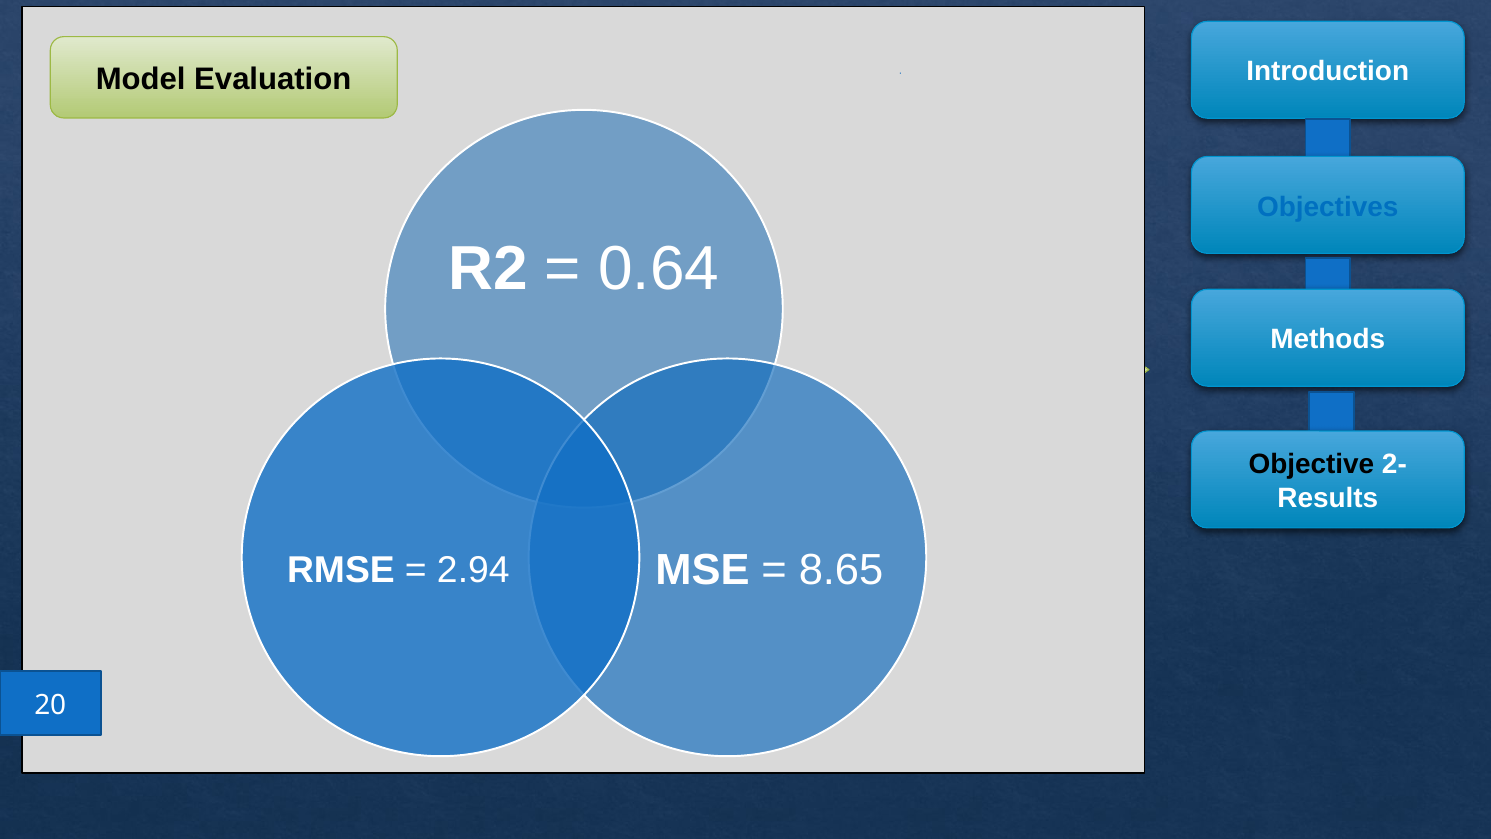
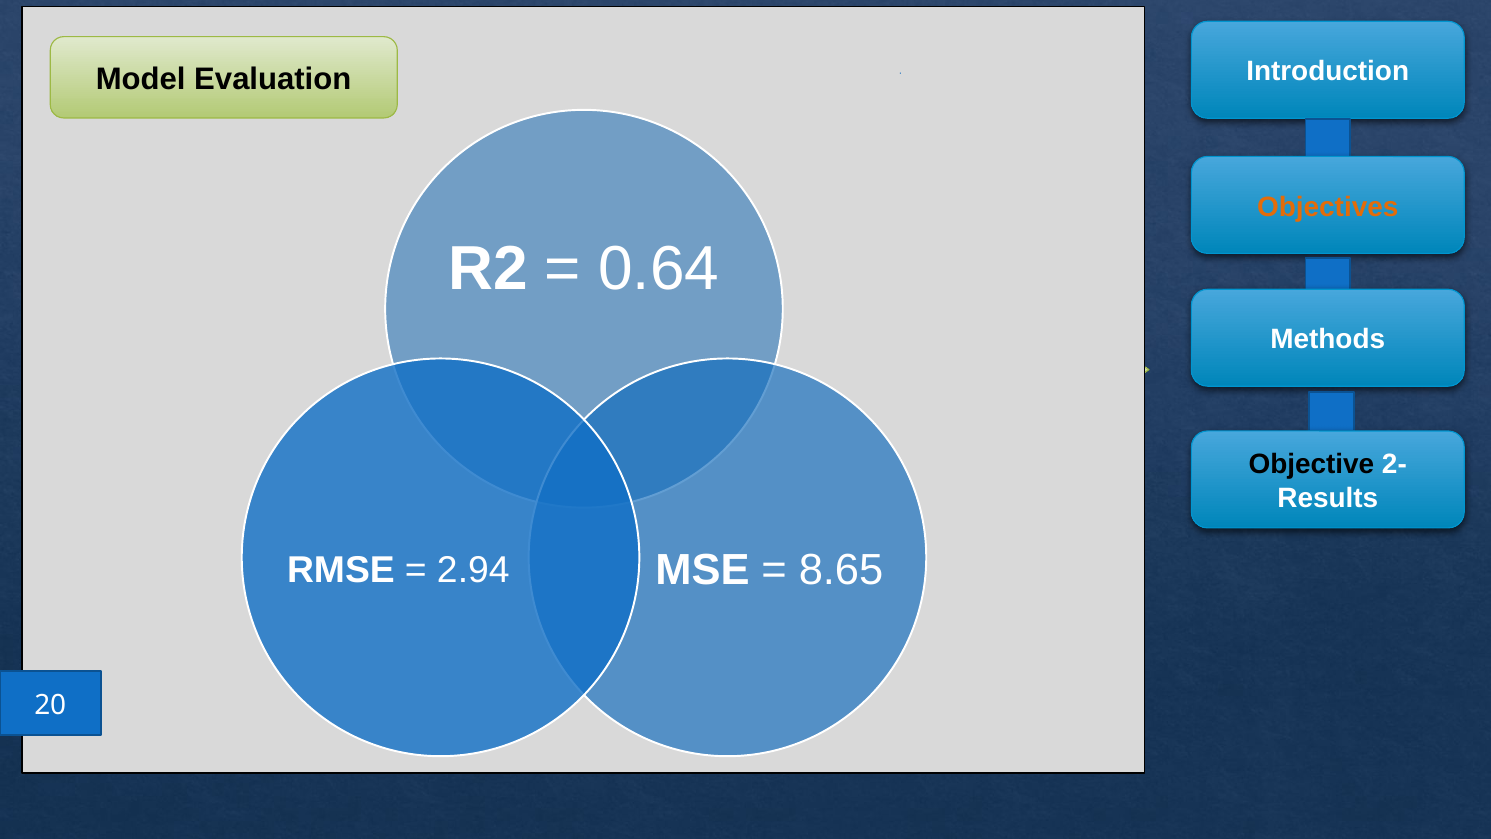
Objectives colour: blue -> orange
